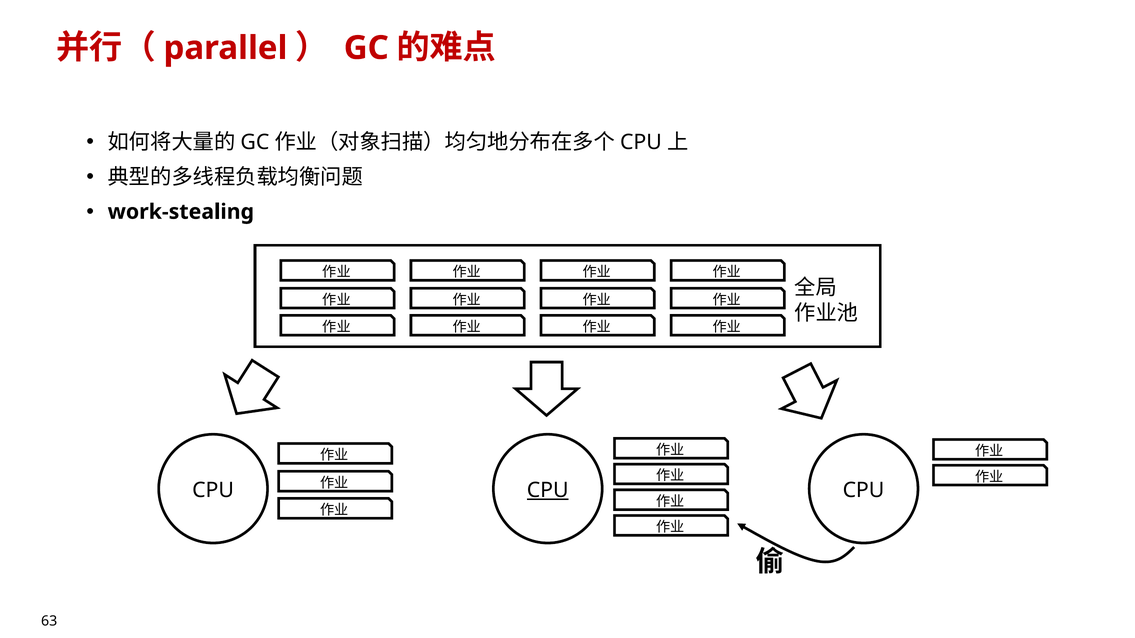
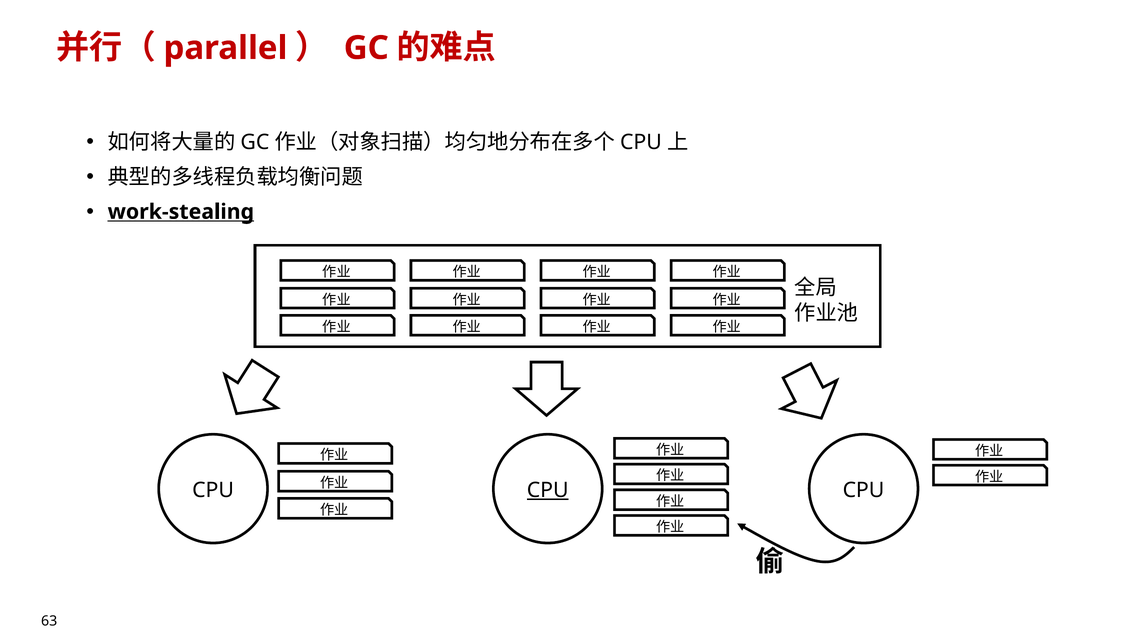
work-stealing underline: none -> present
